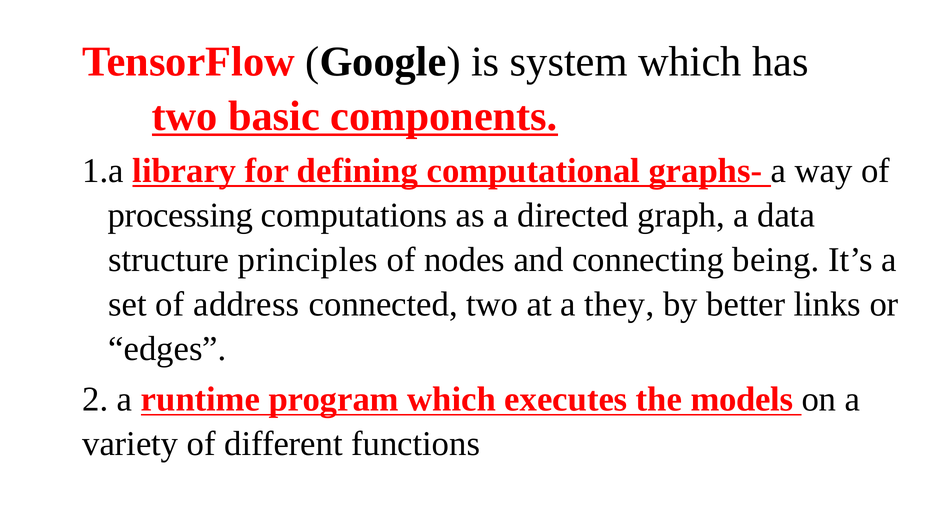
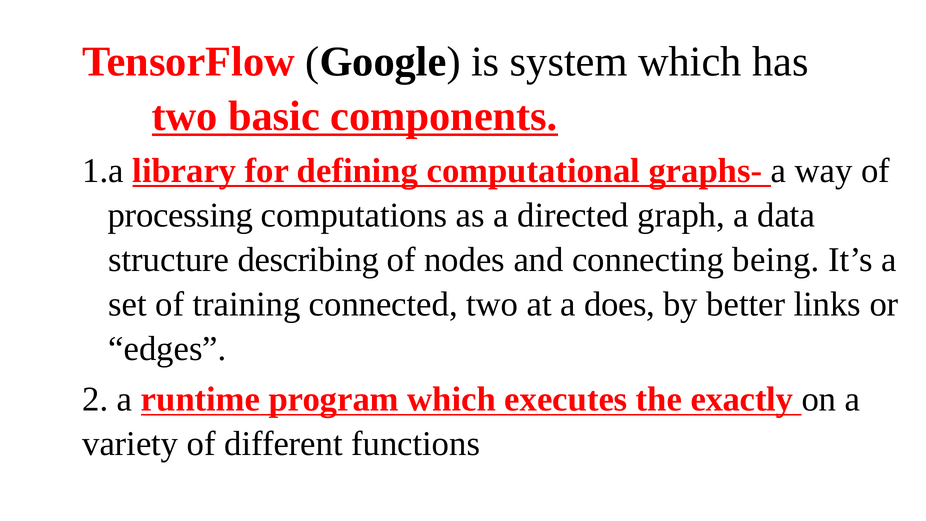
principles: principles -> describing
address: address -> training
they: they -> does
models: models -> exactly
